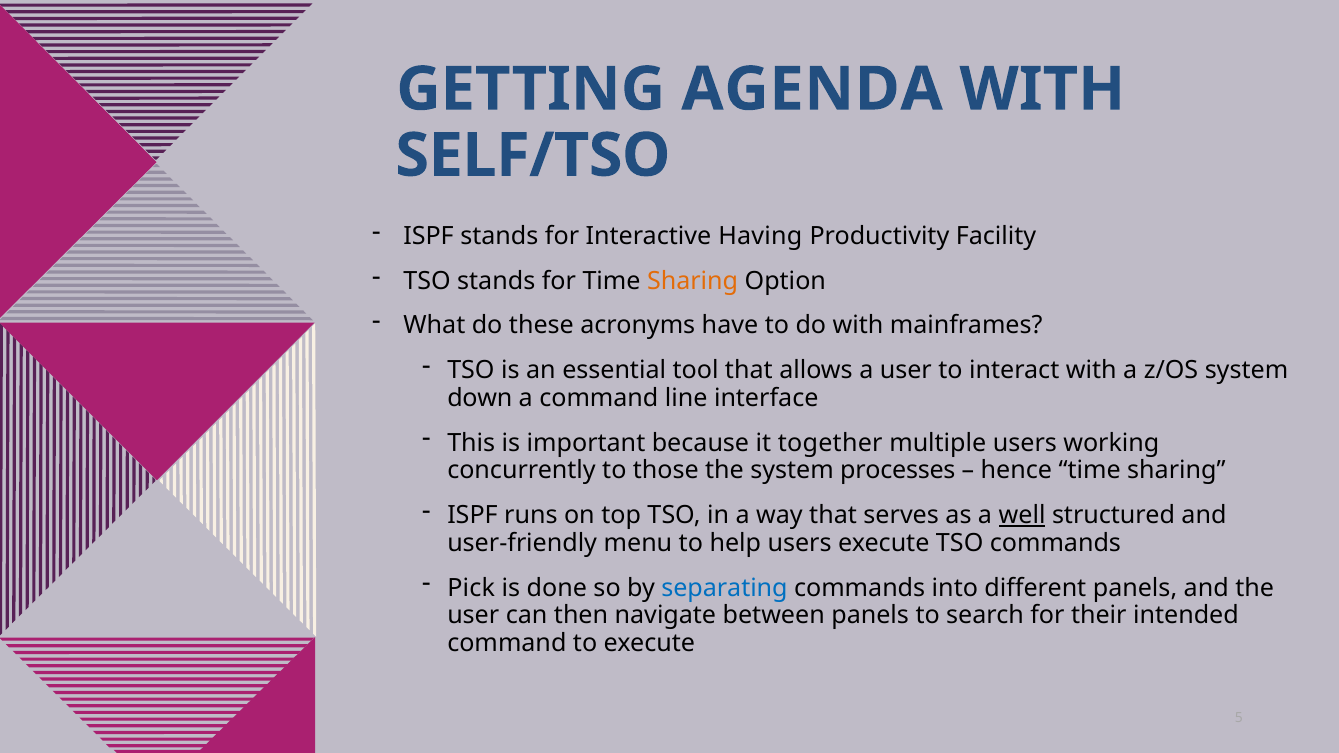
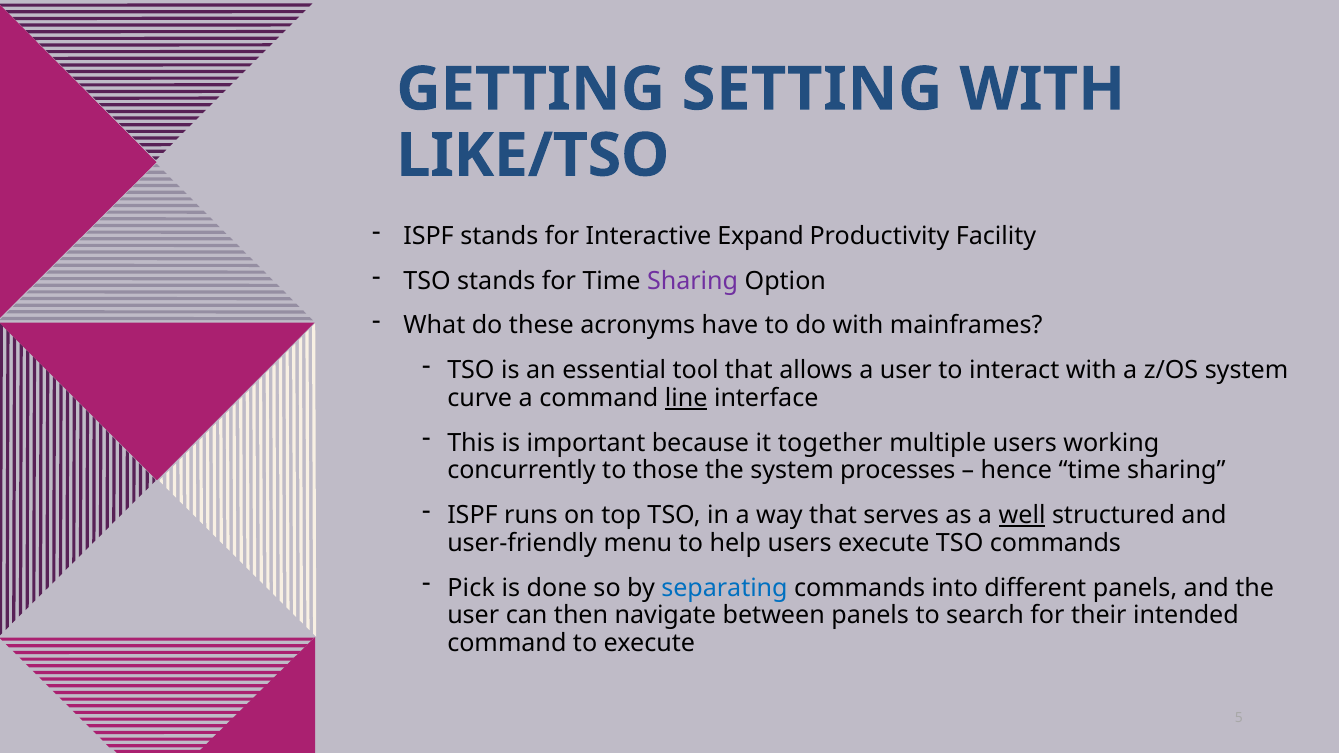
AGENDA: AGENDA -> SETTING
SELF/TSO: SELF/TSO -> LIKE/TSO
Having: Having -> Expand
Sharing at (693, 281) colour: orange -> purple
down: down -> curve
line underline: none -> present
